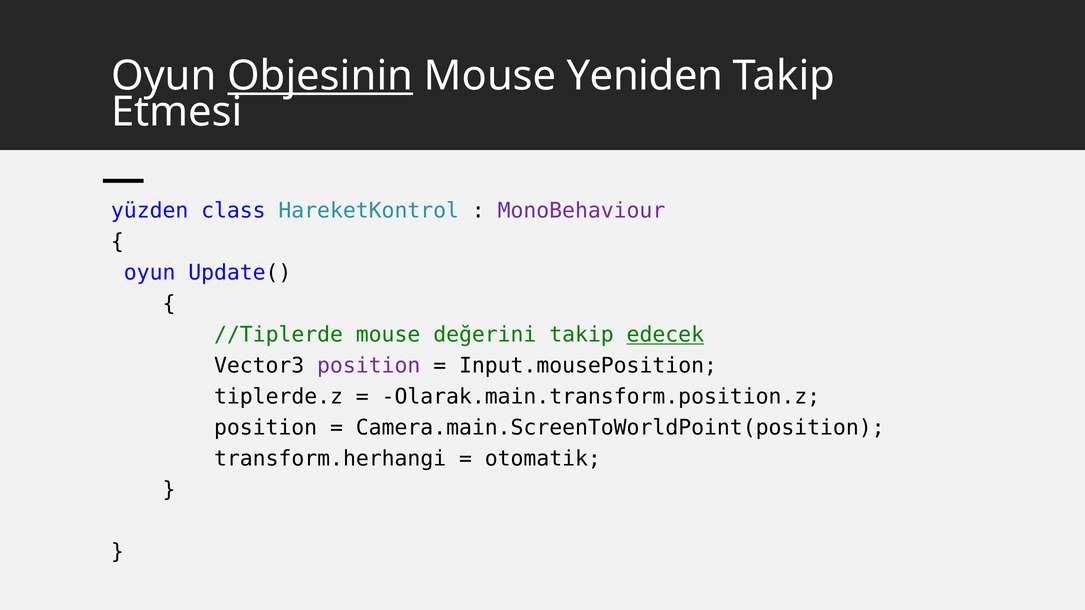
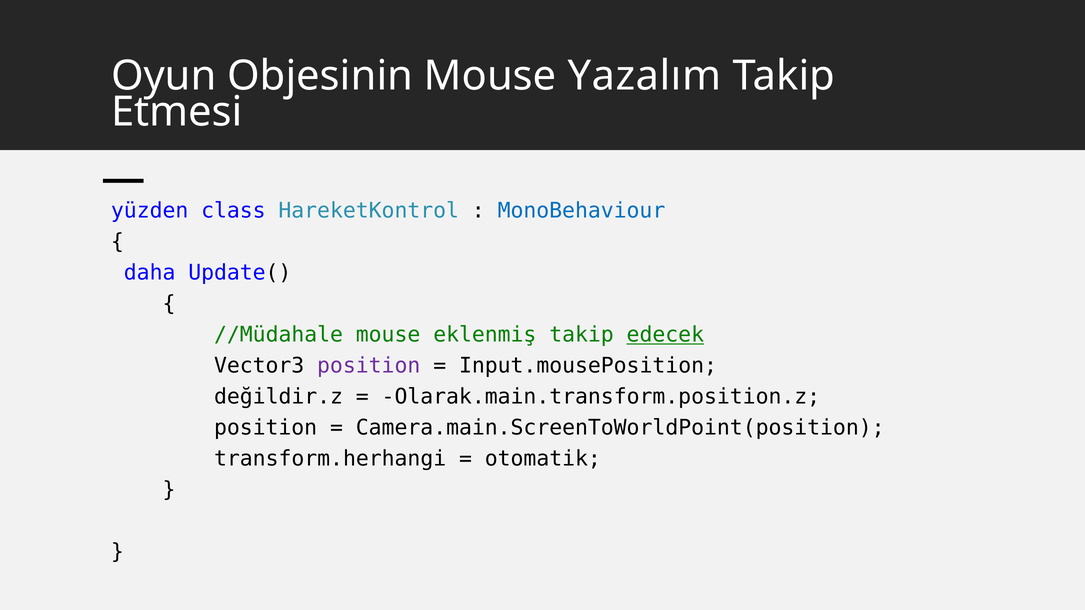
Objesinin underline: present -> none
Yeniden: Yeniden -> Yazalım
MonoBehaviour colour: purple -> blue
oyun at (150, 273): oyun -> daha
//Tiplerde: //Tiplerde -> //Müdahale
değerini: değerini -> eklenmiş
tiplerde.z: tiplerde.z -> değildir.z
